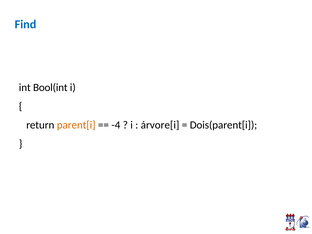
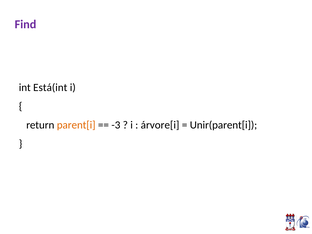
Find colour: blue -> purple
Bool(int: Bool(int -> Está(int
-4: -4 -> -3
Dois(parent[i: Dois(parent[i -> Unir(parent[i
